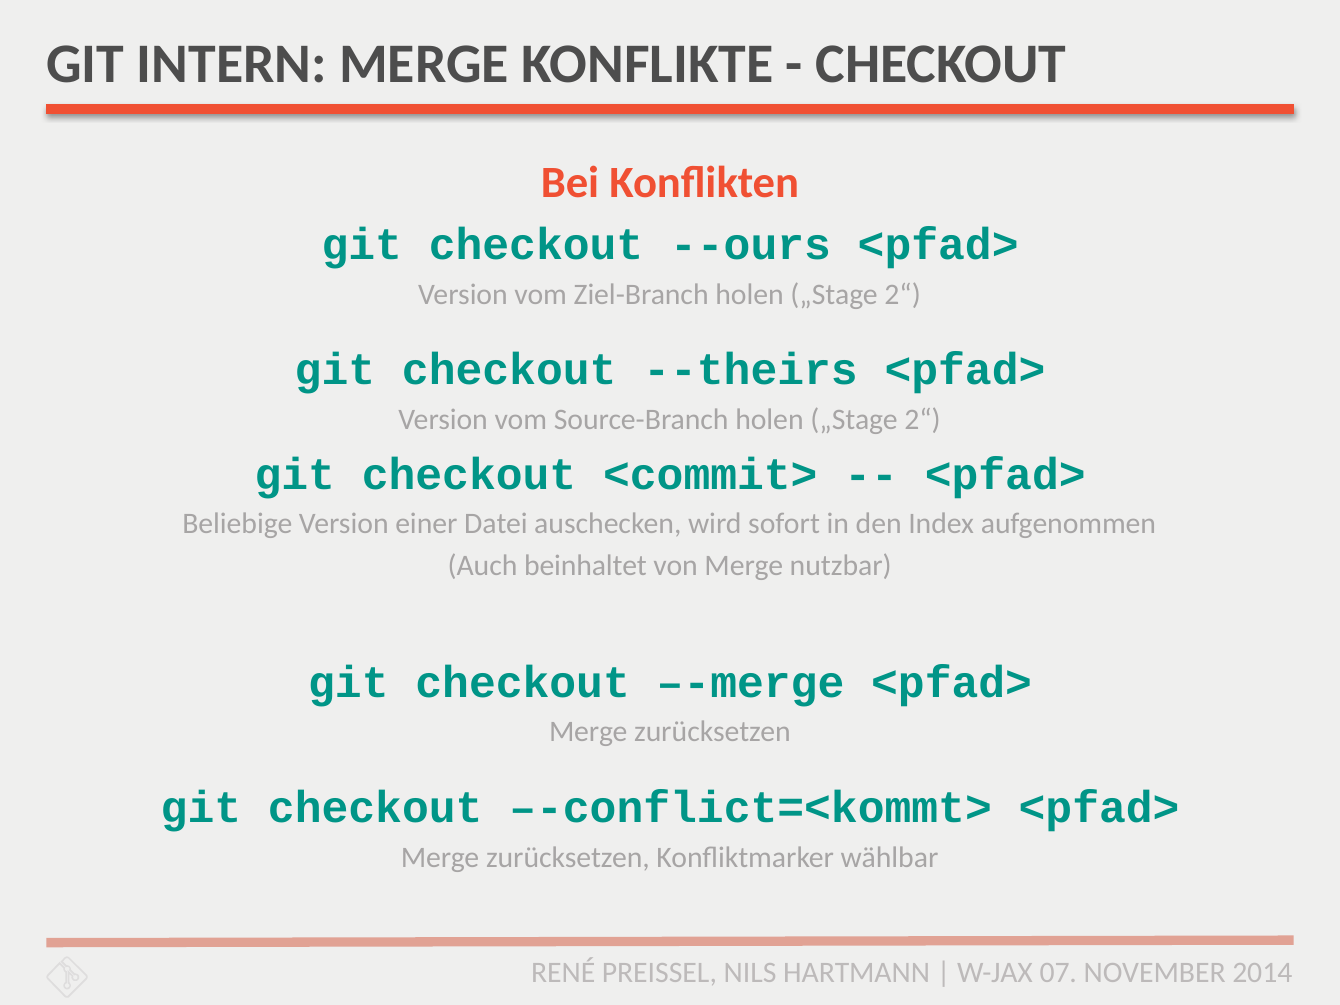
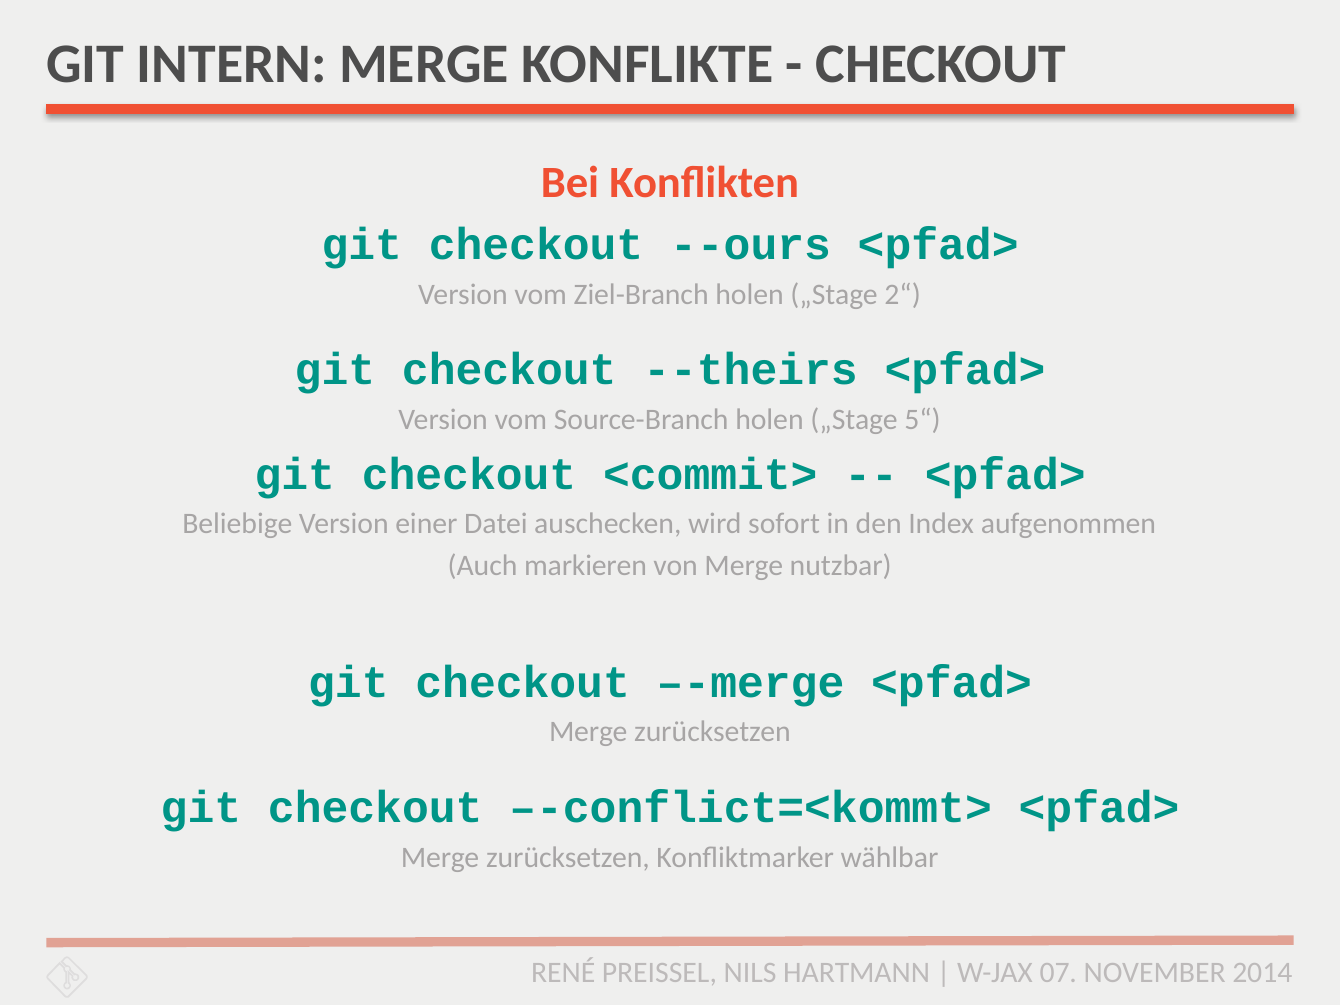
Source-Branch holen „Stage 2“: 2“ -> 5“
beinhaltet: beinhaltet -> markieren
